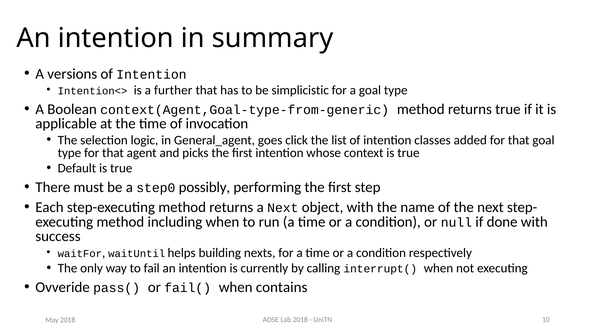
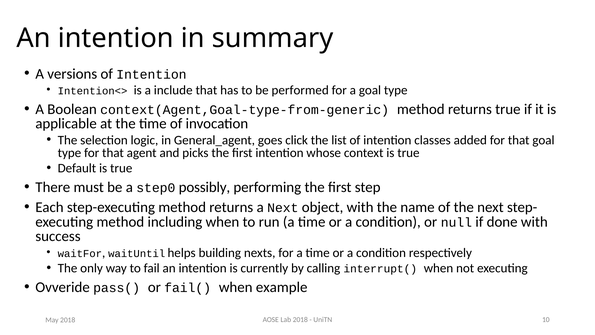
further: further -> include
simplicistic: simplicistic -> performed
contains: contains -> example
